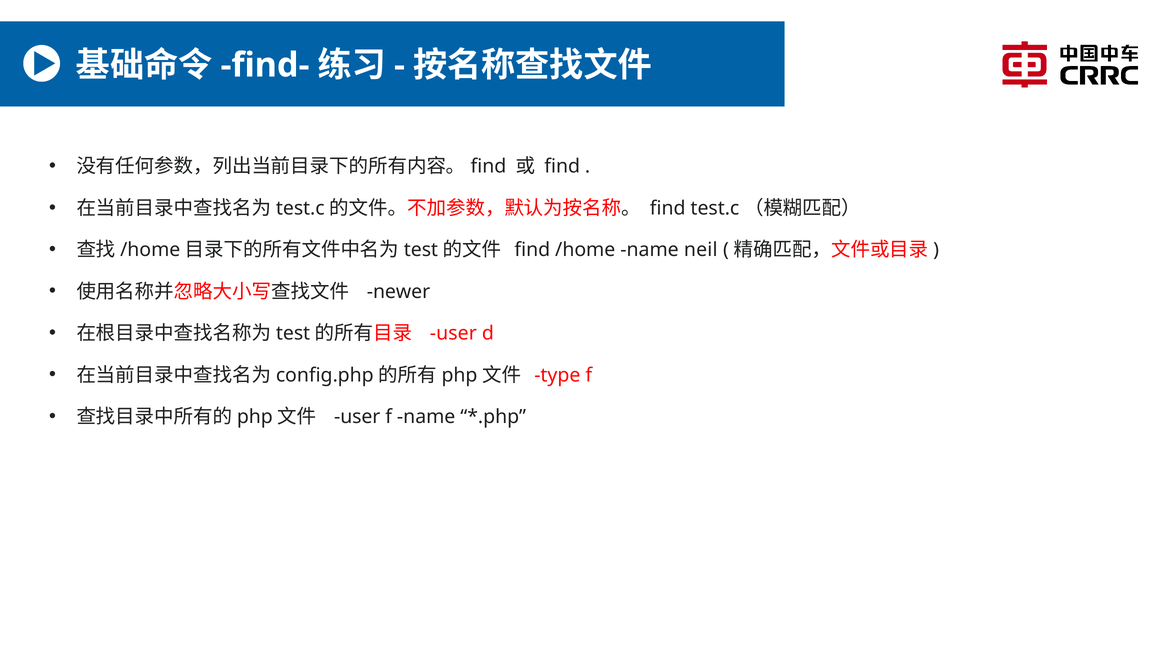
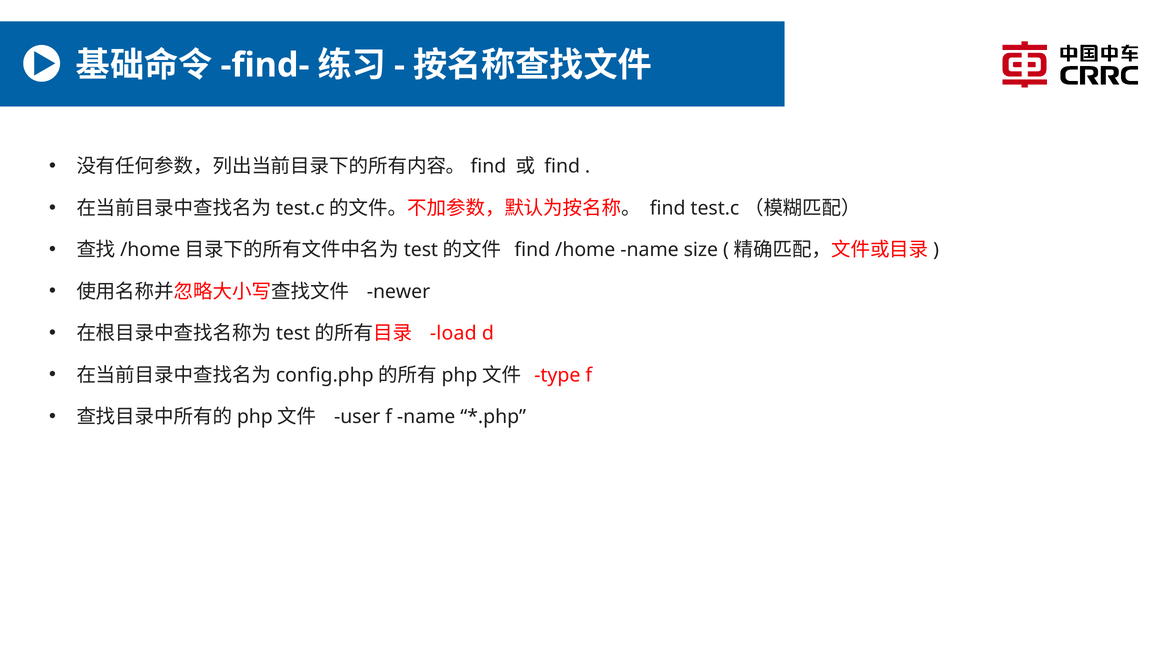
neil: neil -> size
user at (453, 333): user -> load
